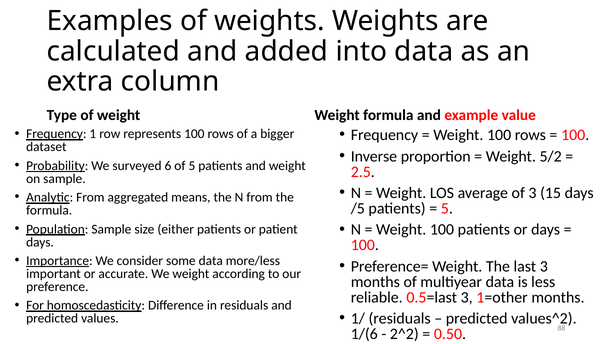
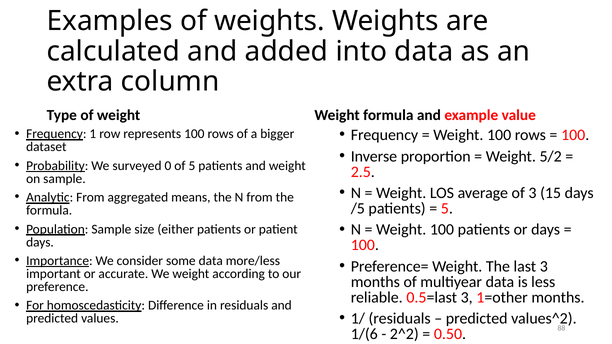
6: 6 -> 0
